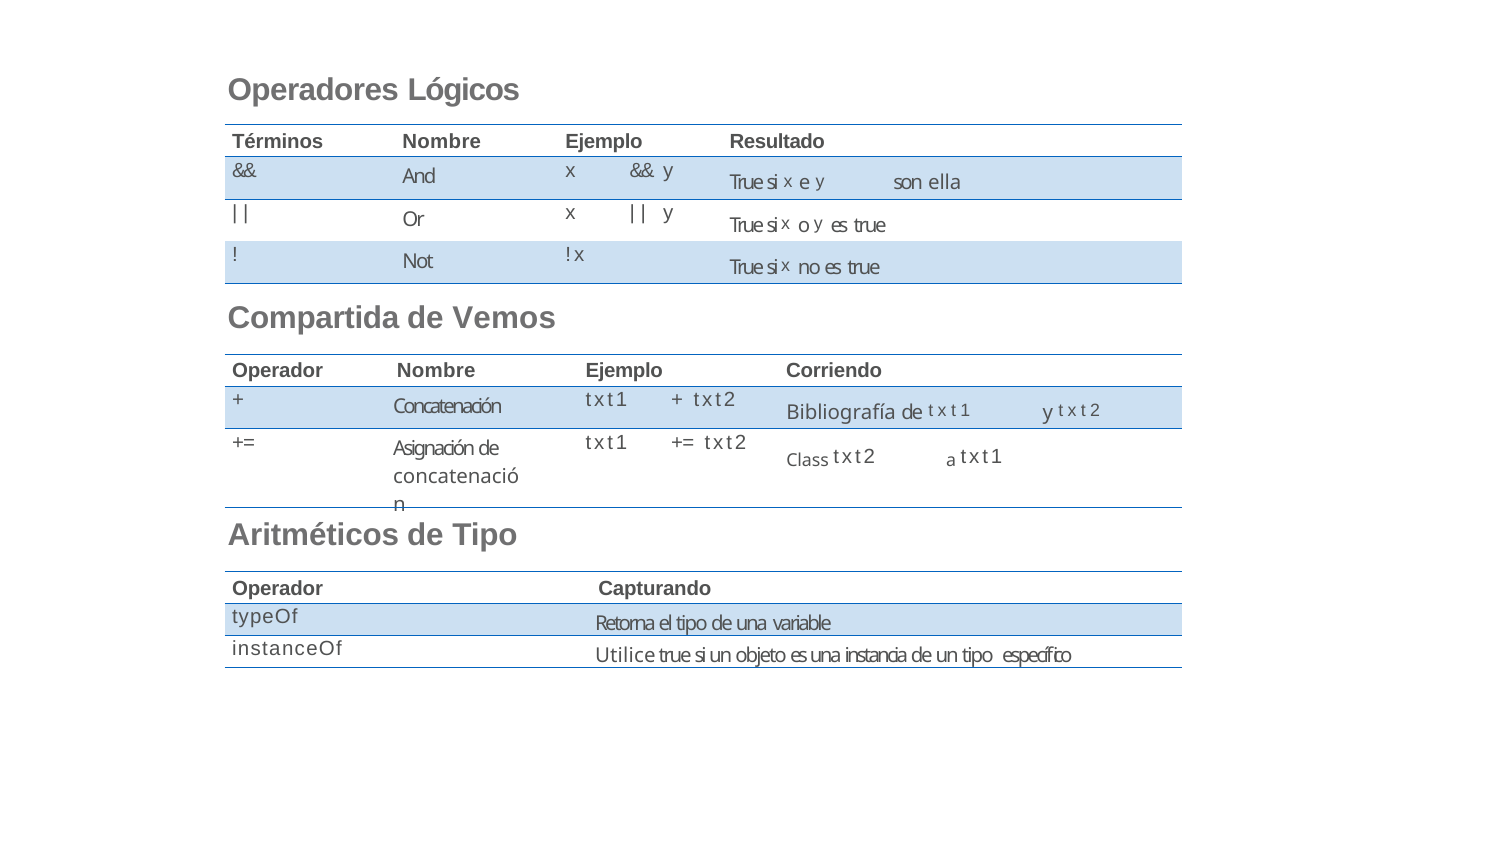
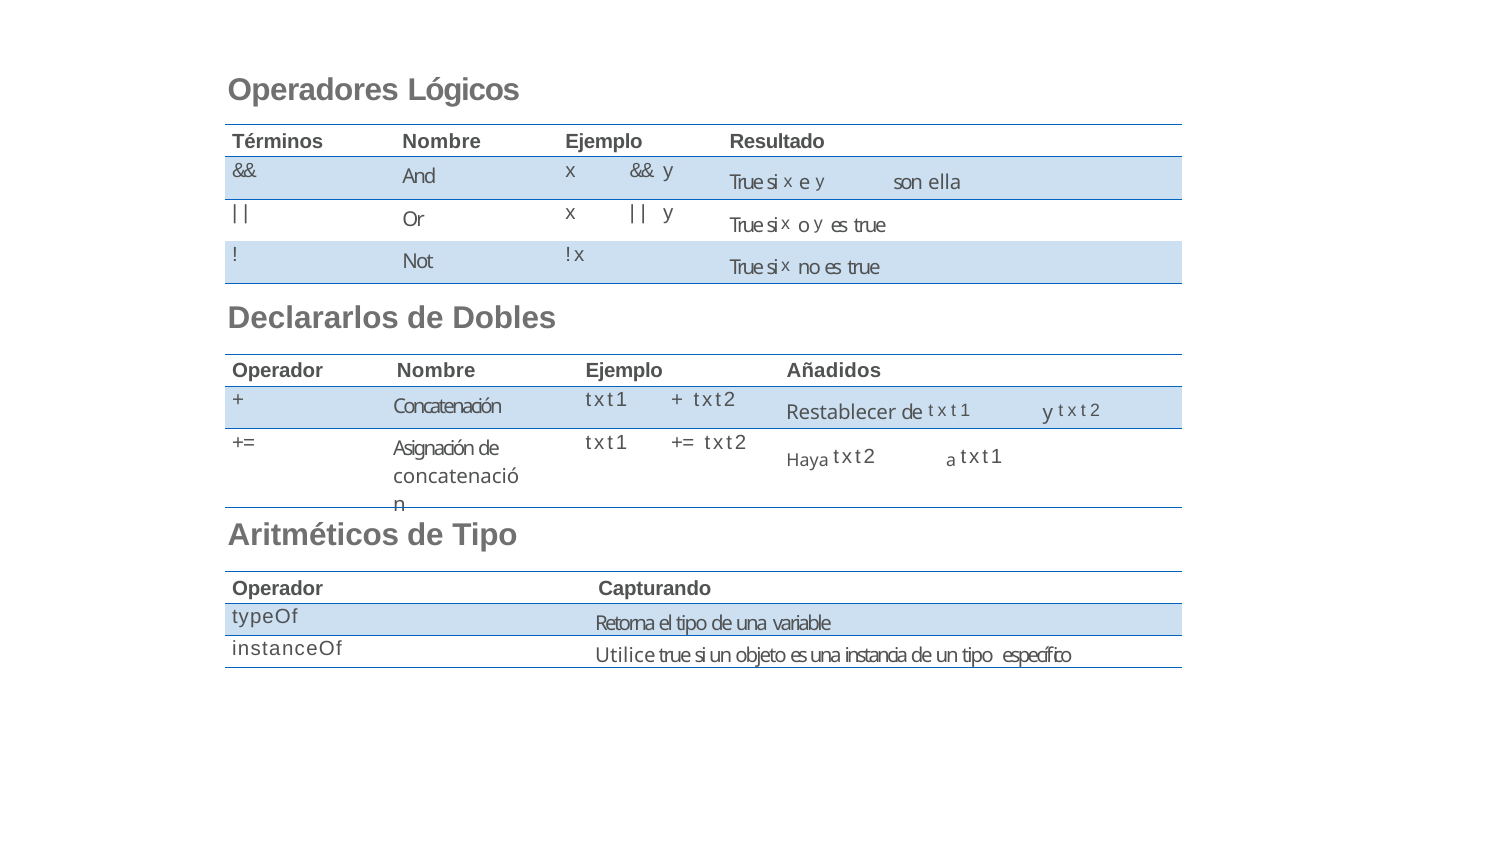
Compartida: Compartida -> Declararlos
Vemos: Vemos -> Dobles
Corriendo: Corriendo -> Añadidos
Bibliografía: Bibliografía -> Restablecer
Class: Class -> Haya
